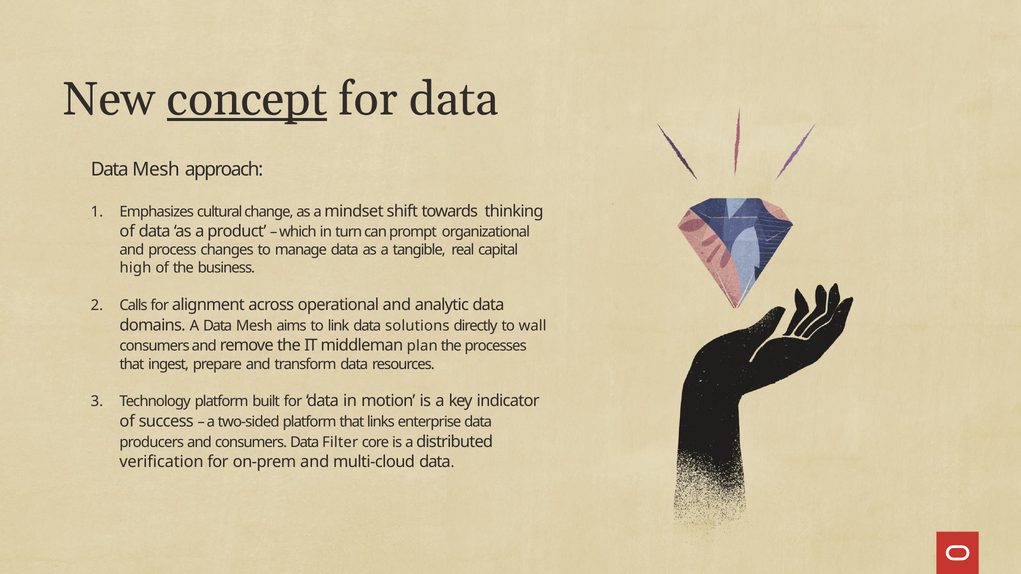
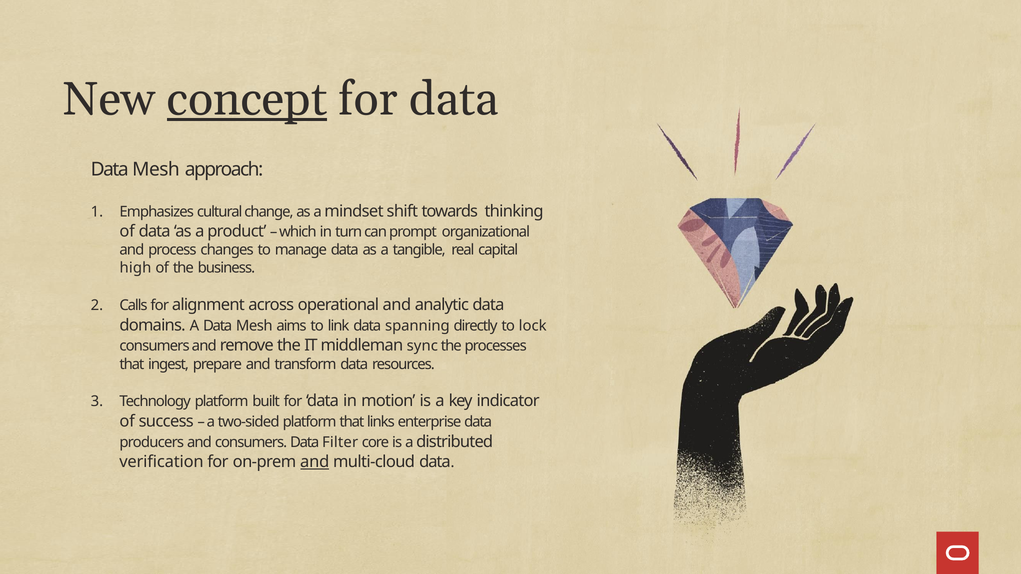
solutions: solutions -> spanning
wall: wall -> lock
plan: plan -> sync
and at (315, 462) underline: none -> present
